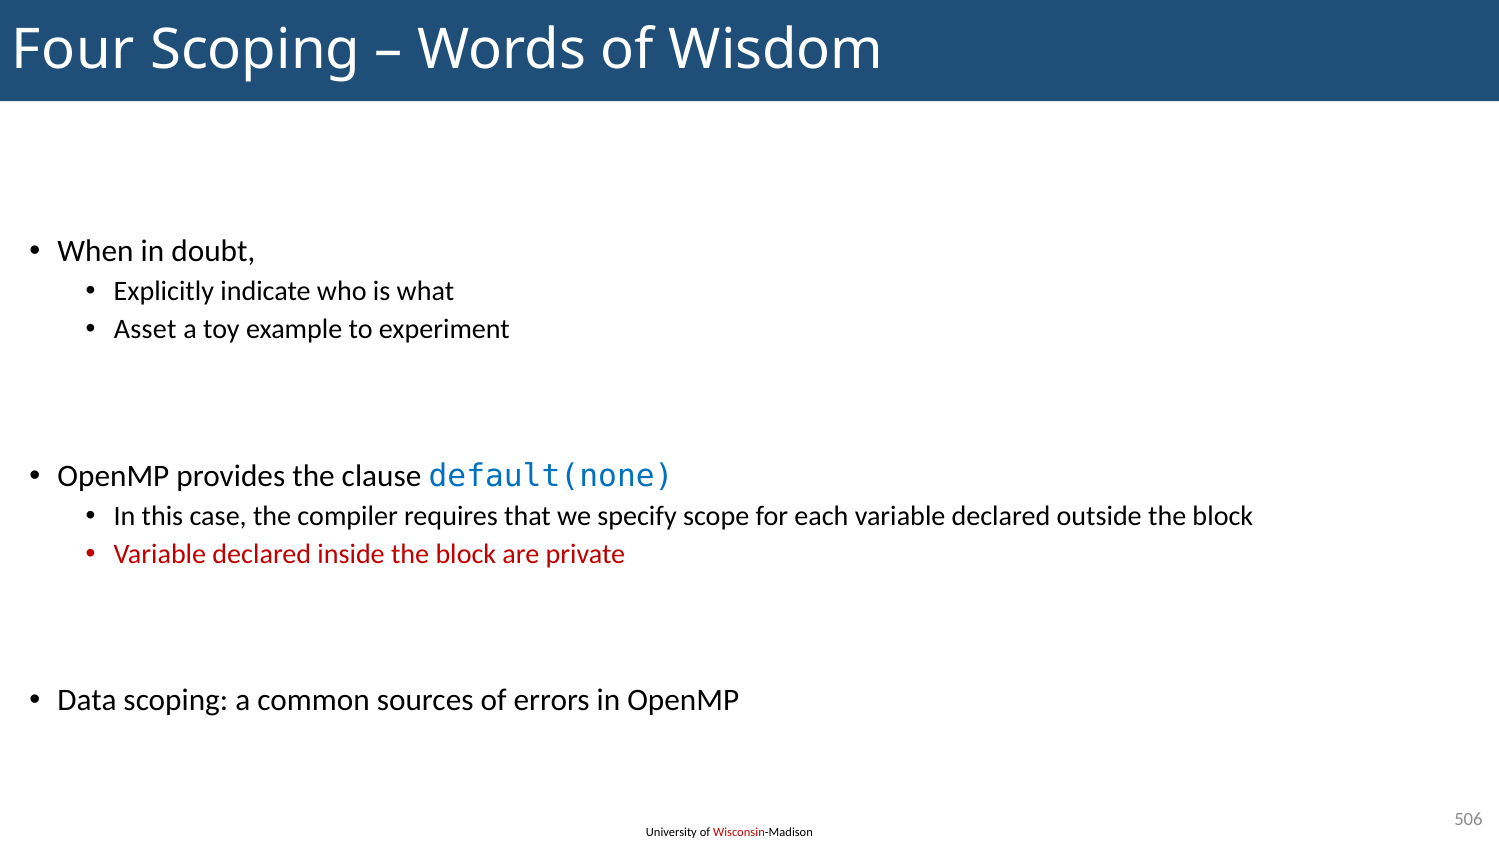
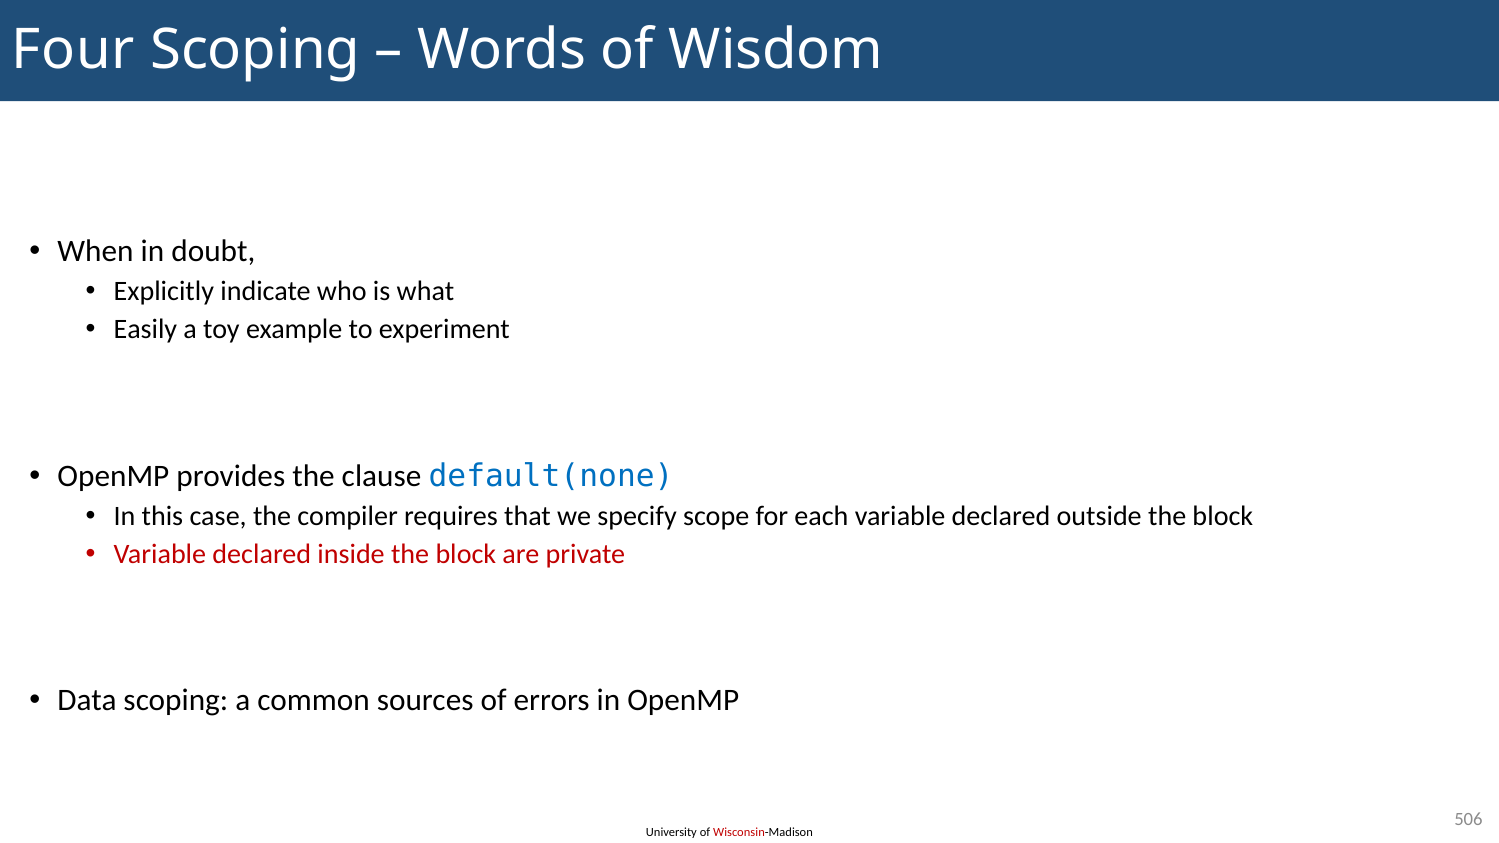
Asset: Asset -> Easily
